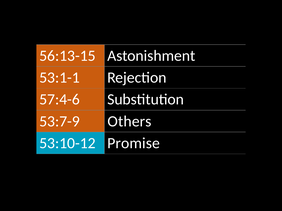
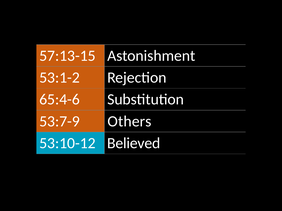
56:13-15: 56:13-15 -> 57:13-15
53:1-1: 53:1-1 -> 53:1-2
57:4-6: 57:4-6 -> 65:4-6
Promise: Promise -> Believed
